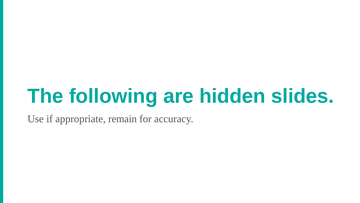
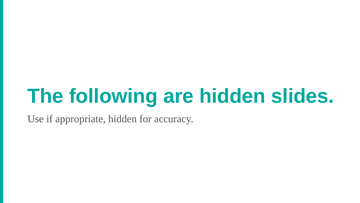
appropriate remain: remain -> hidden
